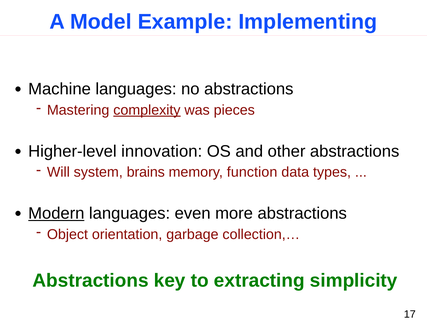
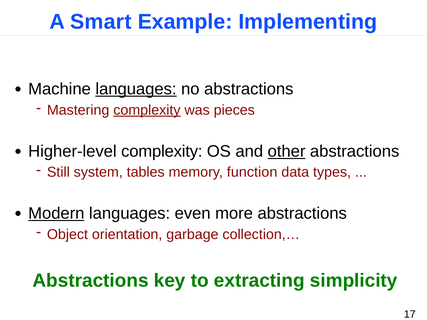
Model: Model -> Smart
languages at (136, 89) underline: none -> present
Higher-level innovation: innovation -> complexity
other underline: none -> present
Will: Will -> Still
brains: brains -> tables
